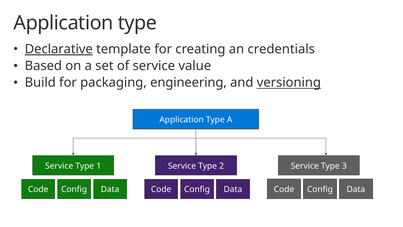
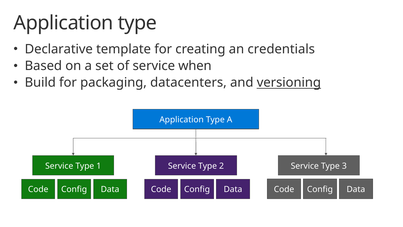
Declarative underline: present -> none
value: value -> when
engineering: engineering -> datacenters
